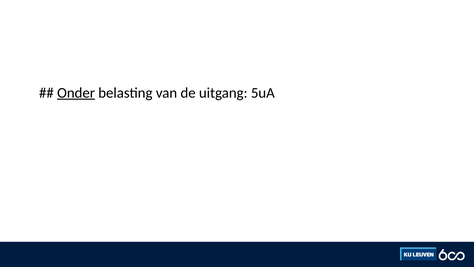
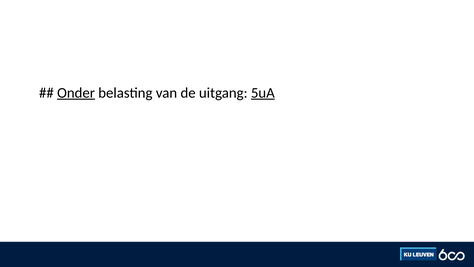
5uA underline: none -> present
